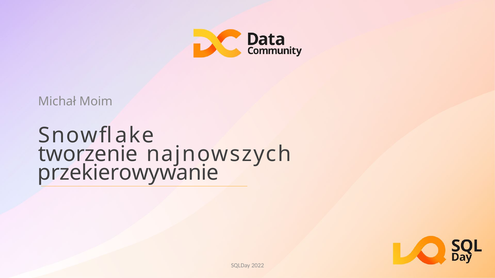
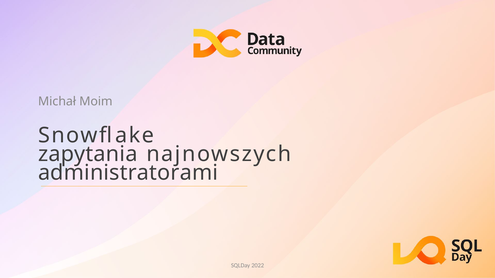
tworzenie: tworzenie -> zapytania
przekierowywanie: przekierowywanie -> administratorami
